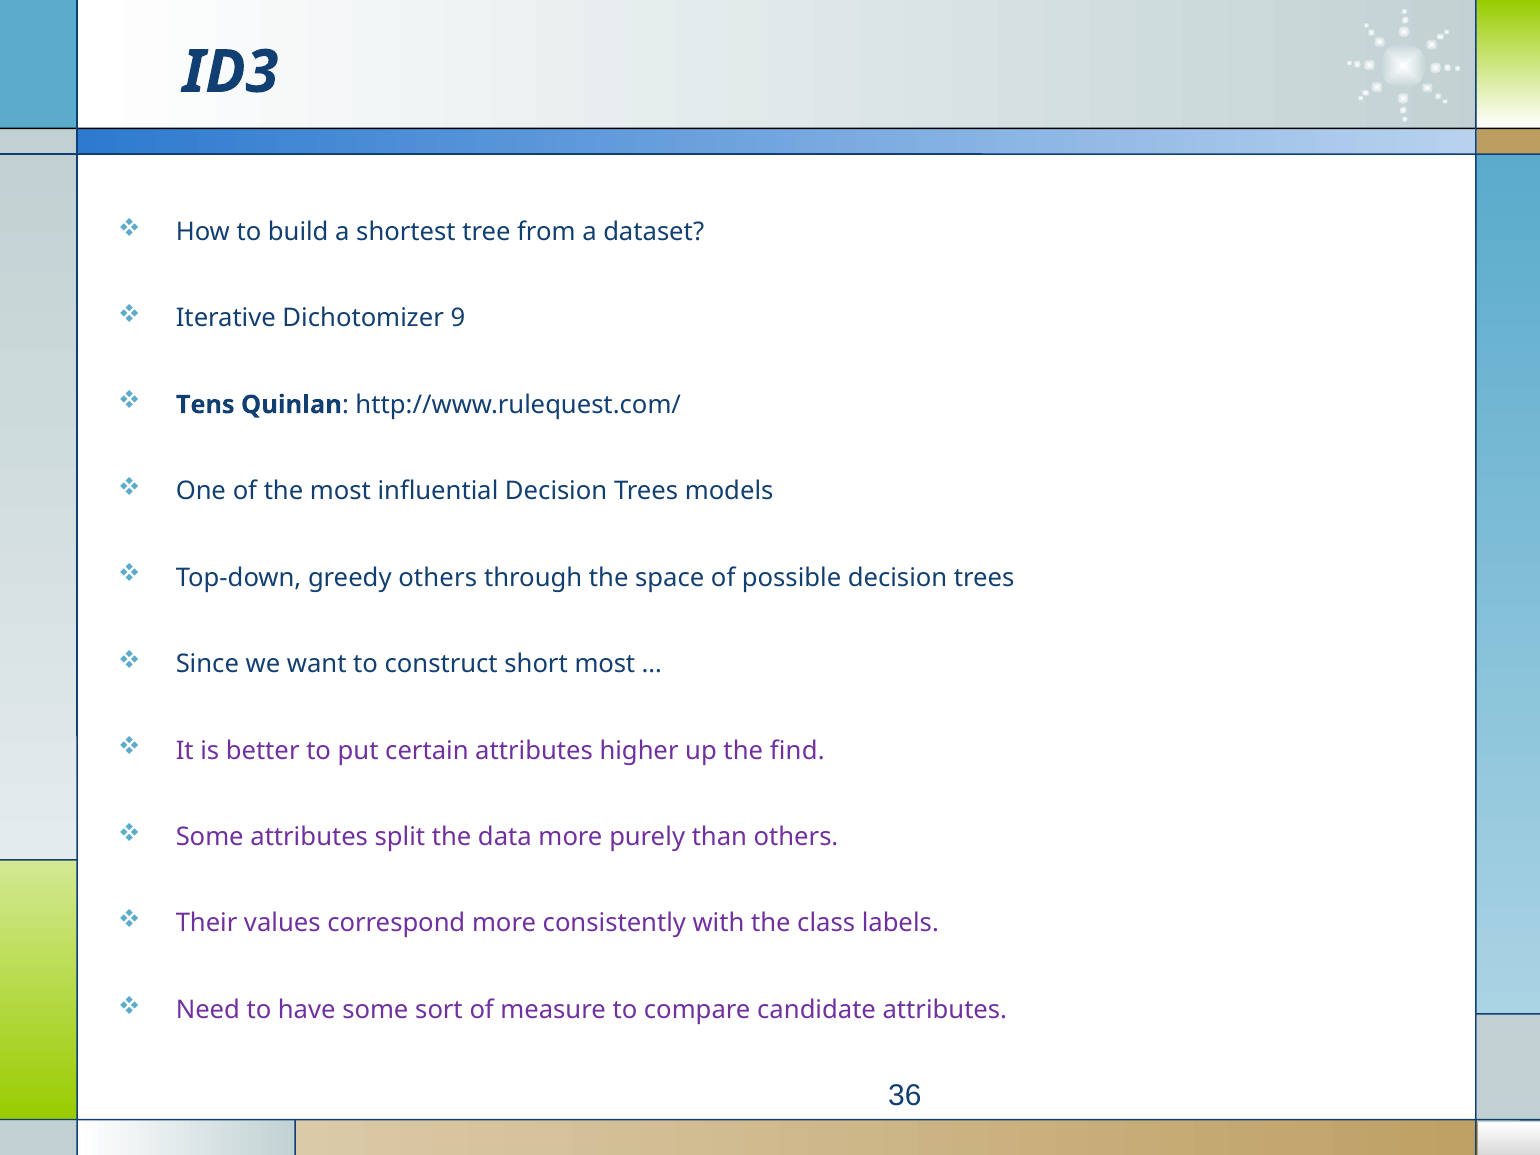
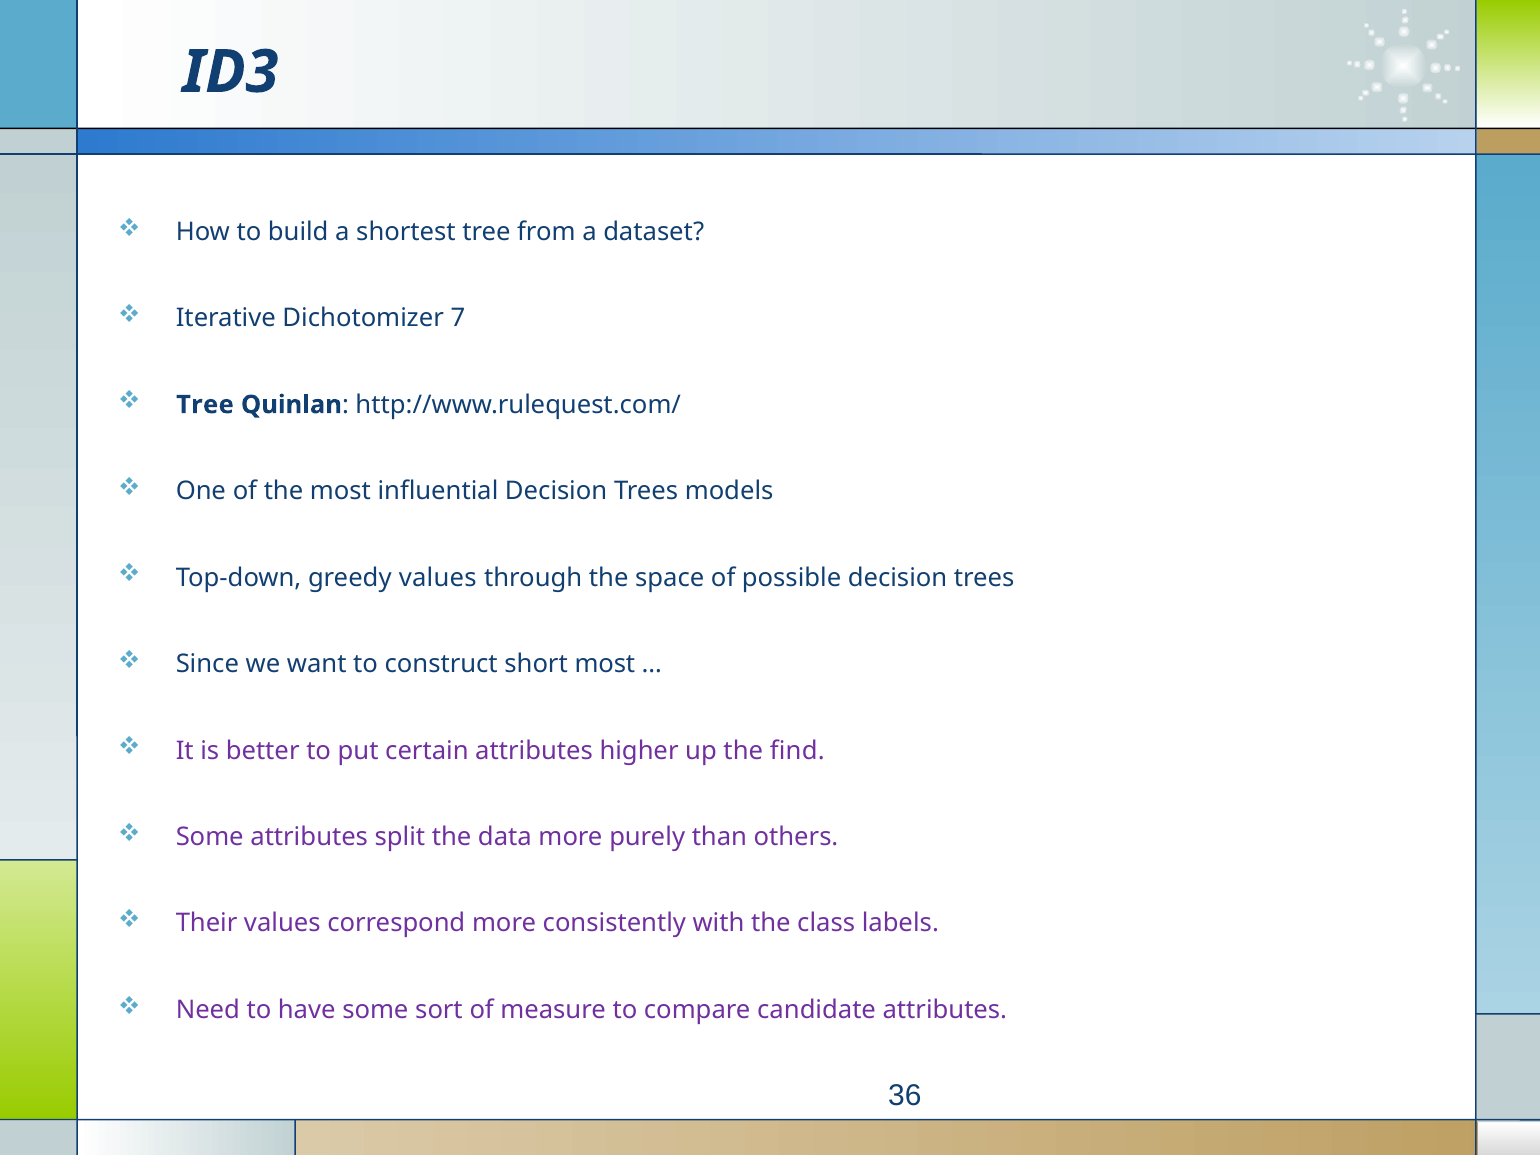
9: 9 -> 7
Tens at (205, 405): Tens -> Tree
greedy others: others -> values
